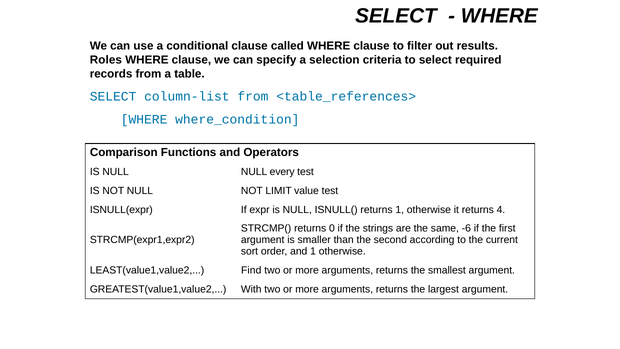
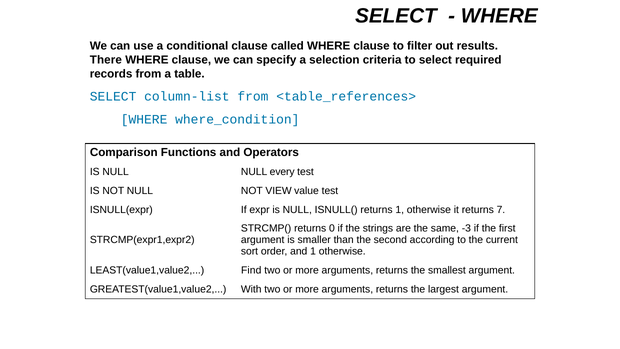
Roles: Roles -> There
LIMIT: LIMIT -> VIEW
4: 4 -> 7
-6: -6 -> -3
